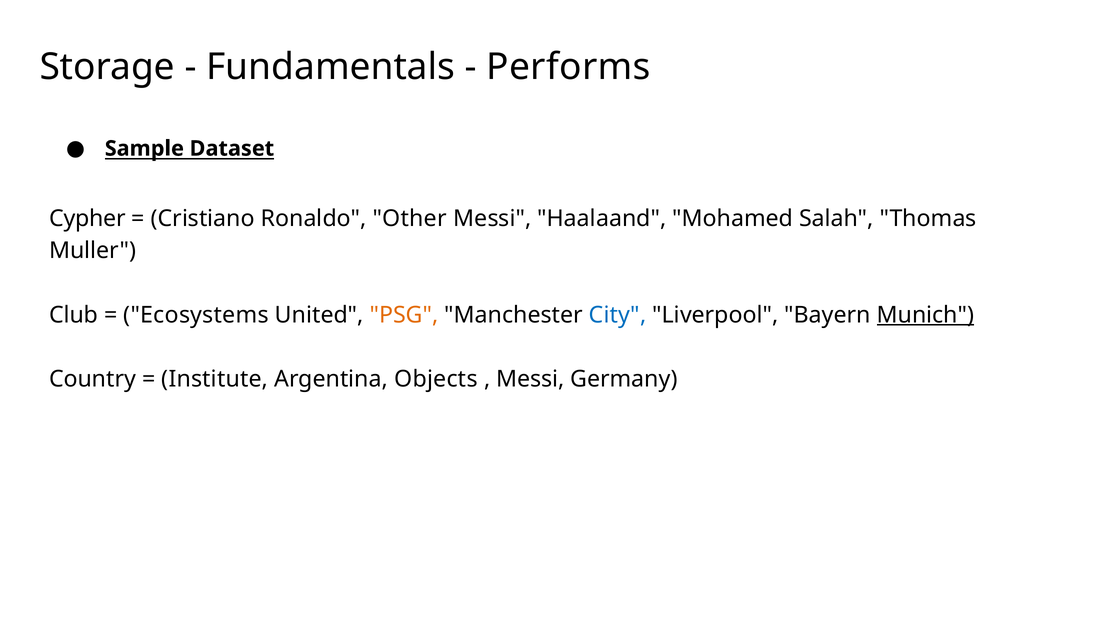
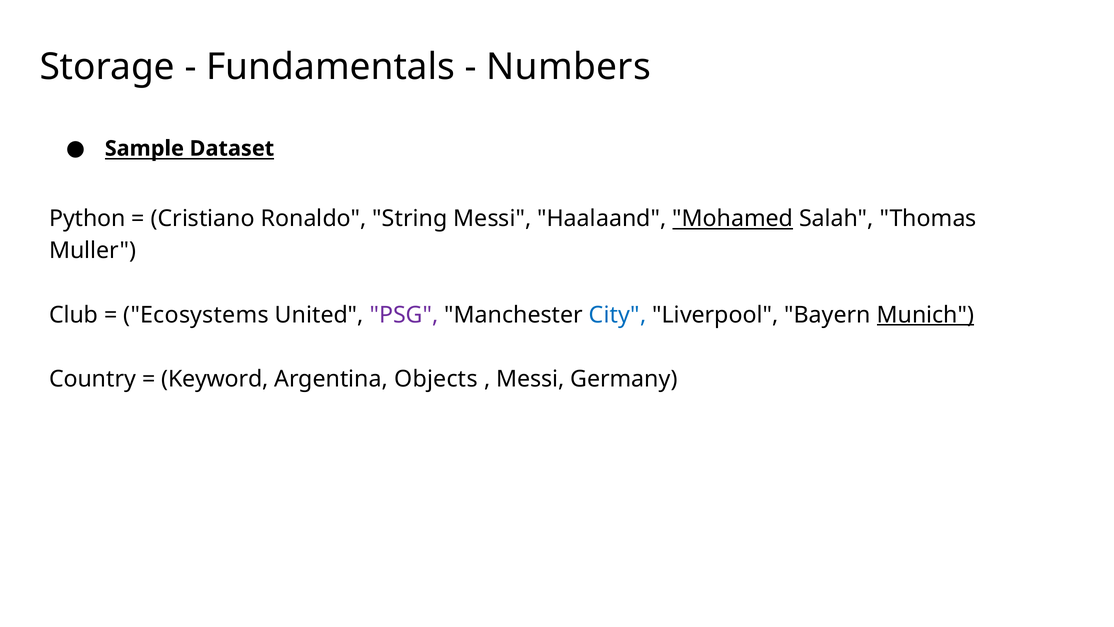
Performs: Performs -> Numbers
Cypher: Cypher -> Python
Other: Other -> String
Mohamed underline: none -> present
PSG colour: orange -> purple
Institute: Institute -> Keyword
